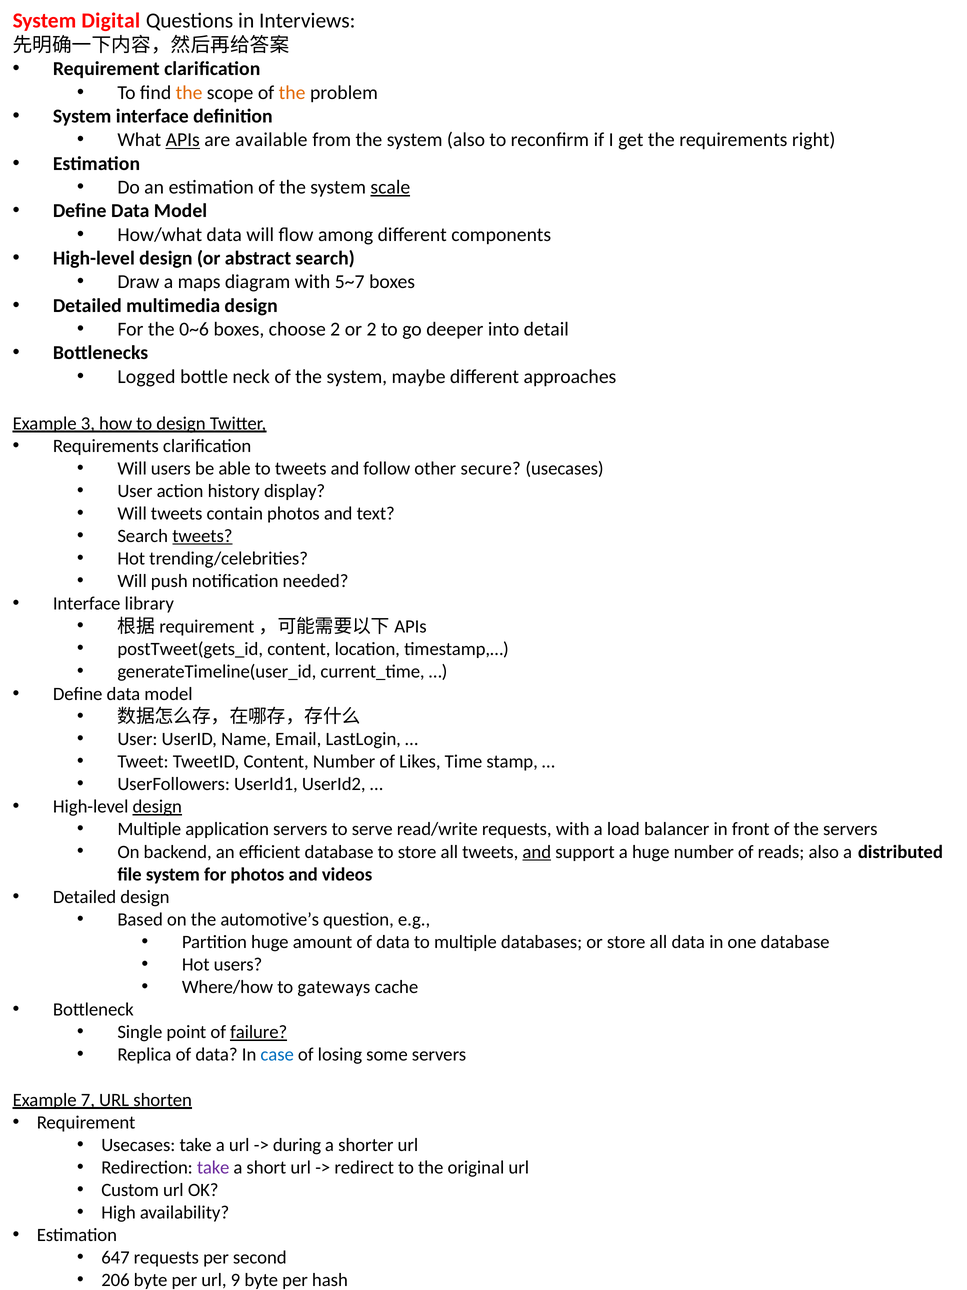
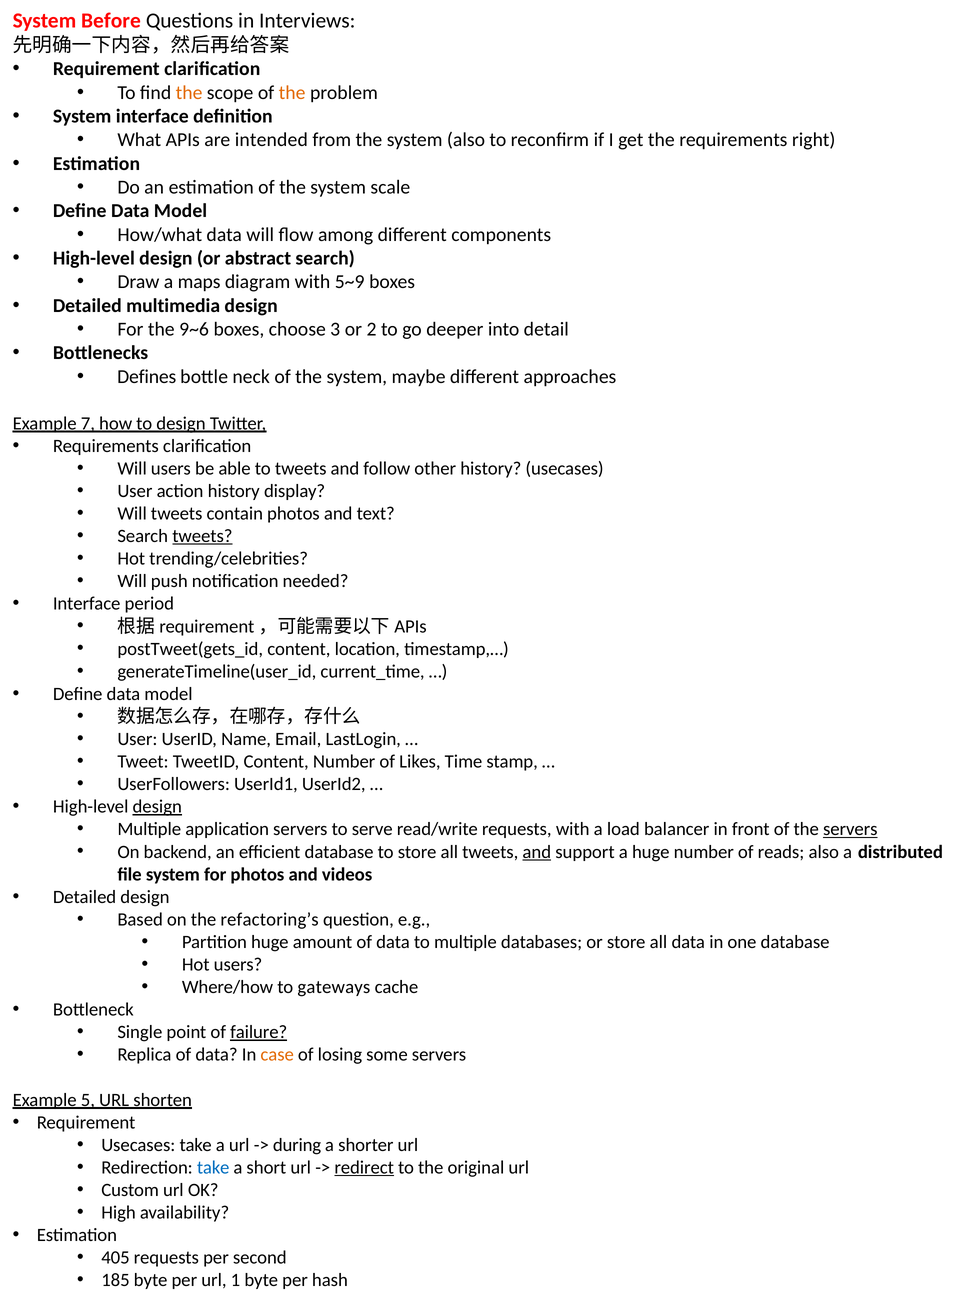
Digital: Digital -> Before
APIs underline: present -> none
available: available -> intended
scale underline: present -> none
5~7: 5~7 -> 5~9
0~6: 0~6 -> 9~6
choose 2: 2 -> 3
Logged: Logged -> Defines
3: 3 -> 7
other secure: secure -> history
library: library -> period
servers at (850, 829) underline: none -> present
automotive’s: automotive’s -> refactoring’s
case colour: blue -> orange
7: 7 -> 5
take at (213, 1167) colour: purple -> blue
redirect underline: none -> present
647: 647 -> 405
206: 206 -> 185
9: 9 -> 1
